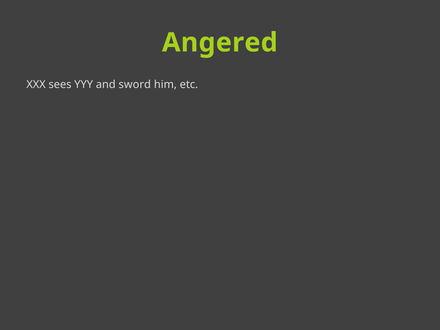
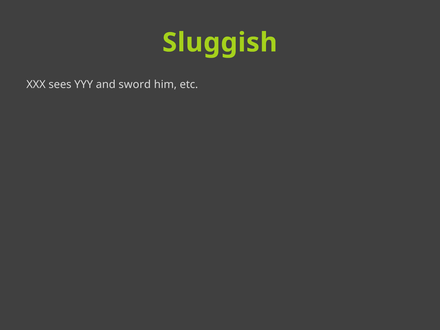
Angered: Angered -> Sluggish
